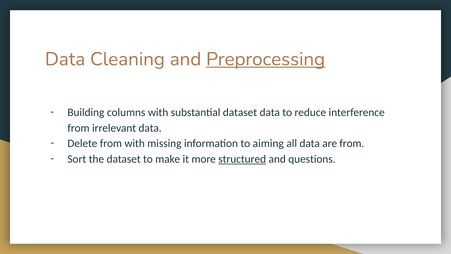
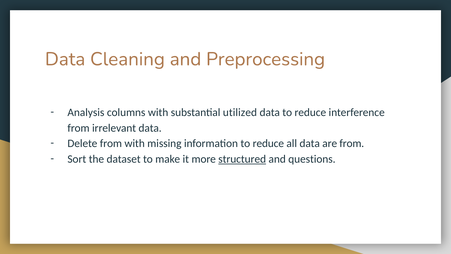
Preprocessing underline: present -> none
Building: Building -> Analysis
substantial dataset: dataset -> utilized
information to aiming: aiming -> reduce
